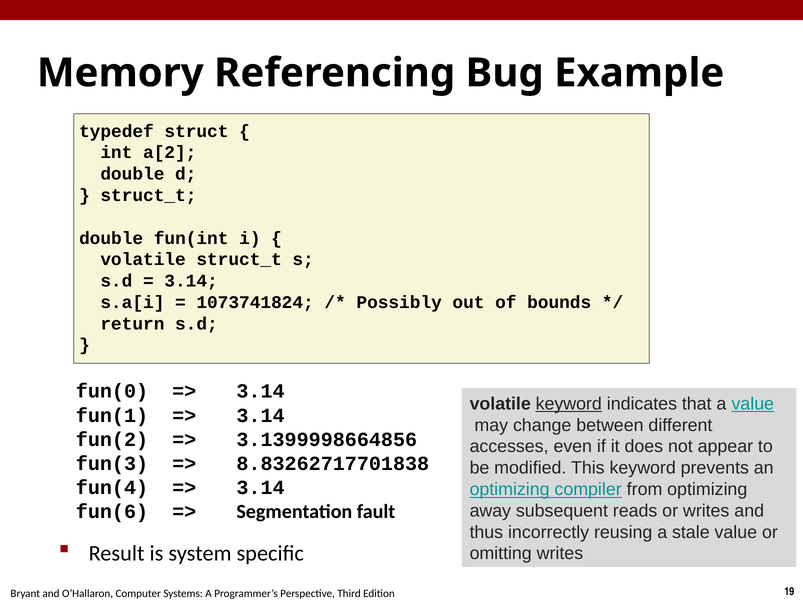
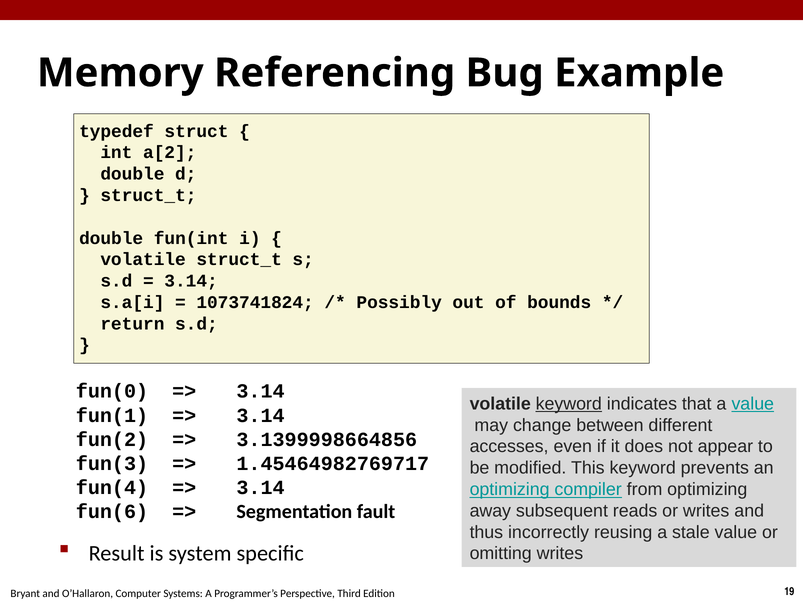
8.83262717701838: 8.83262717701838 -> 1.45464982769717
